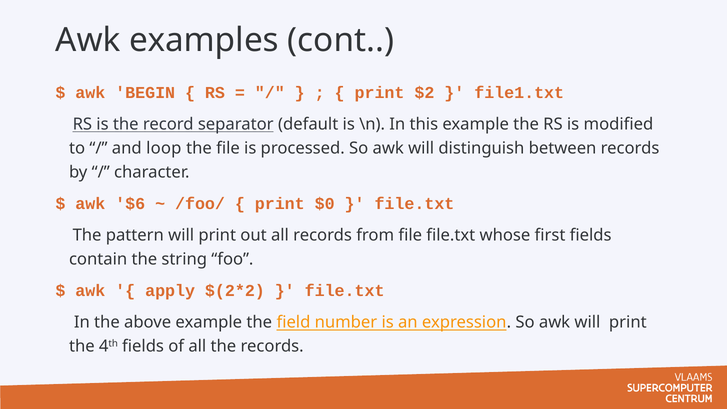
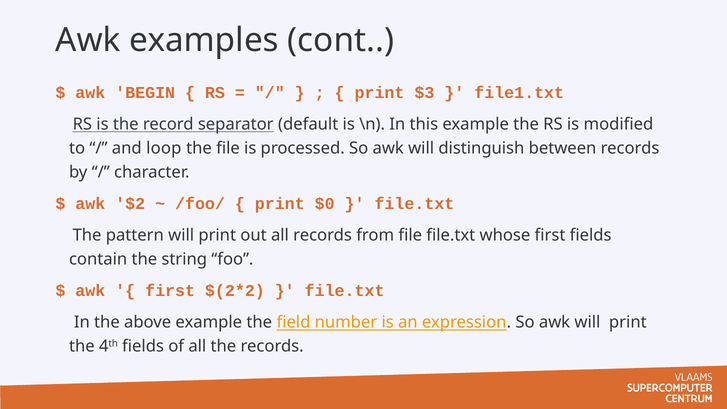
$2: $2 -> $3
$6: $6 -> $2
apply at (170, 291): apply -> first
